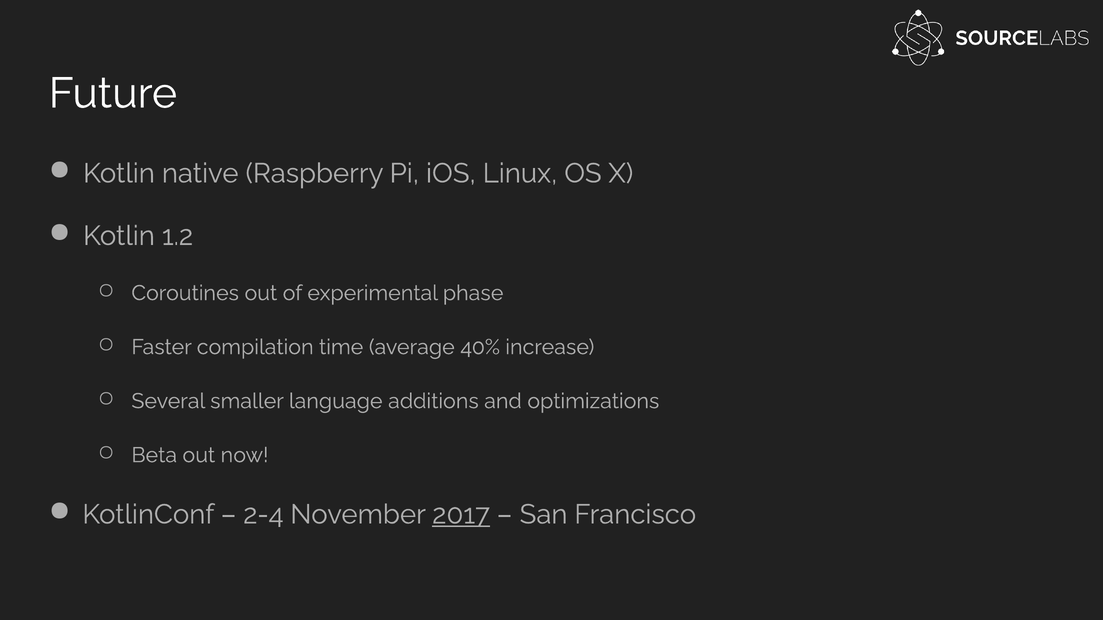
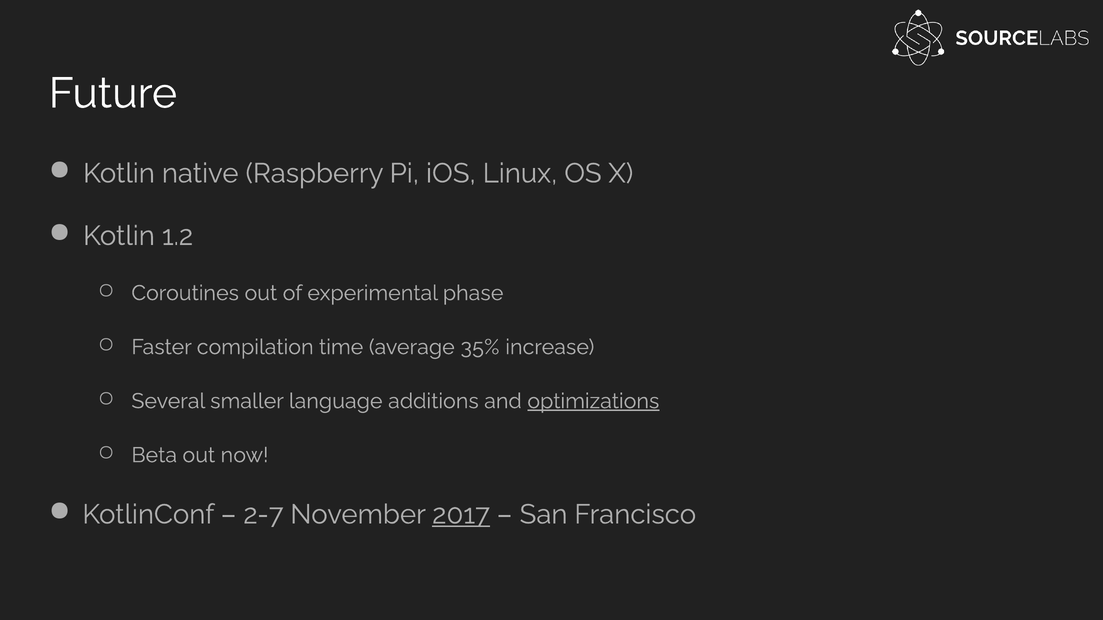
40%: 40% -> 35%
optimizations underline: none -> present
2-4: 2-4 -> 2-7
